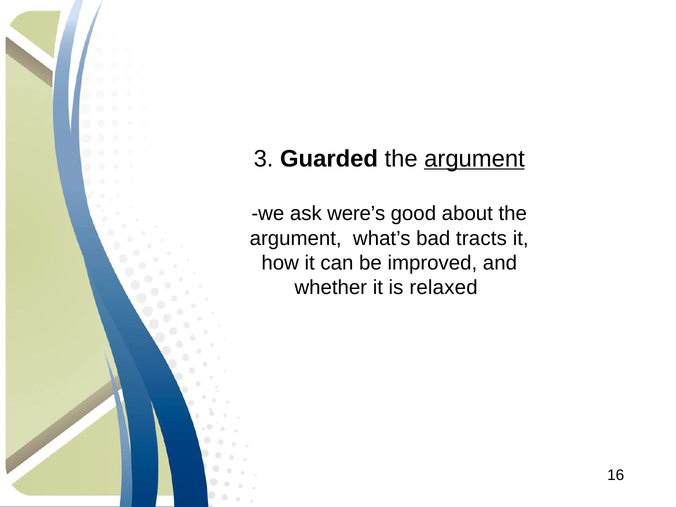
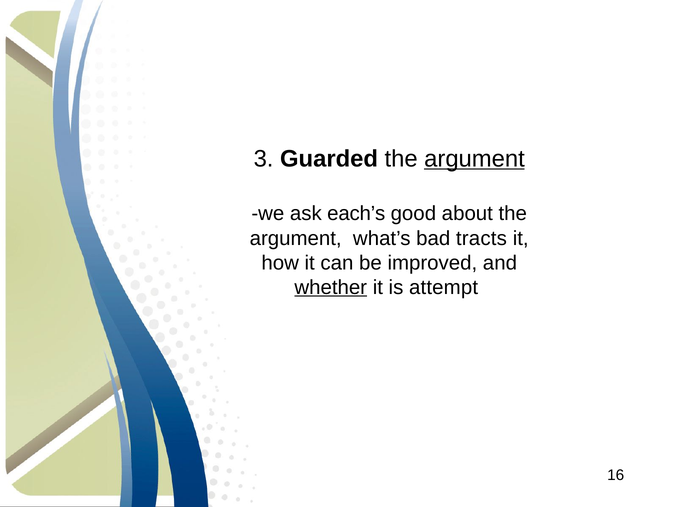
were’s: were’s -> each’s
whether underline: none -> present
relaxed: relaxed -> attempt
